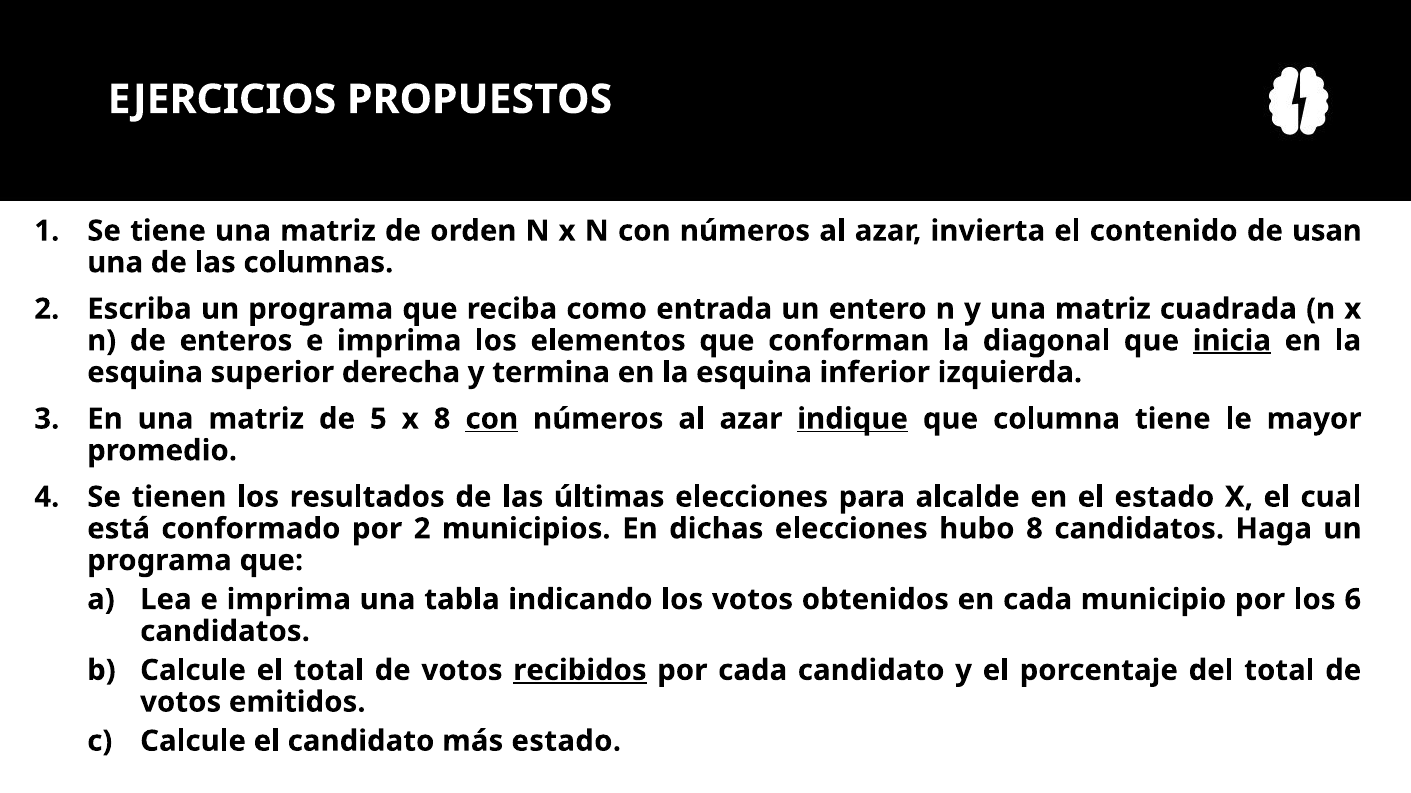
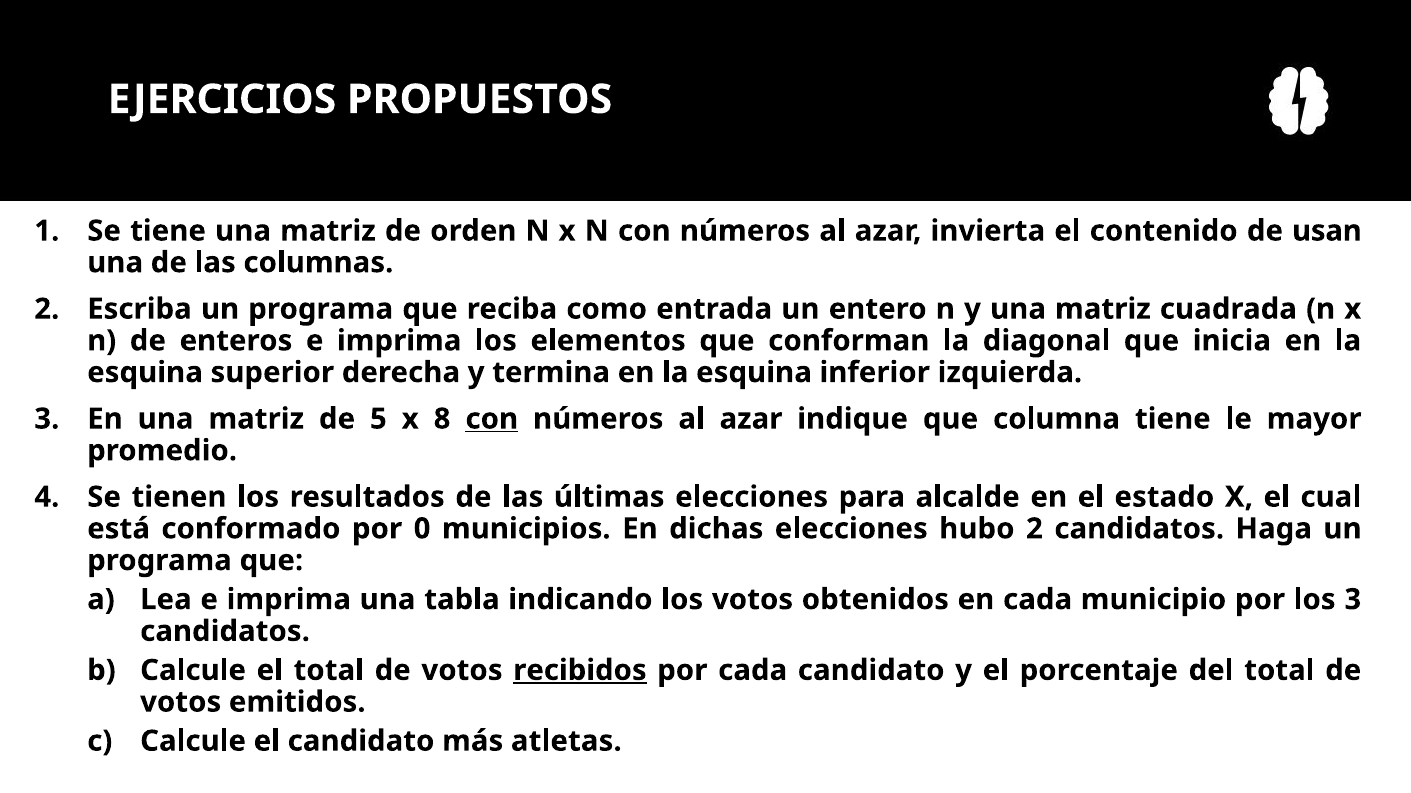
inicia underline: present -> none
indique underline: present -> none
por 2: 2 -> 0
hubo 8: 8 -> 2
los 6: 6 -> 3
más estado: estado -> atletas
